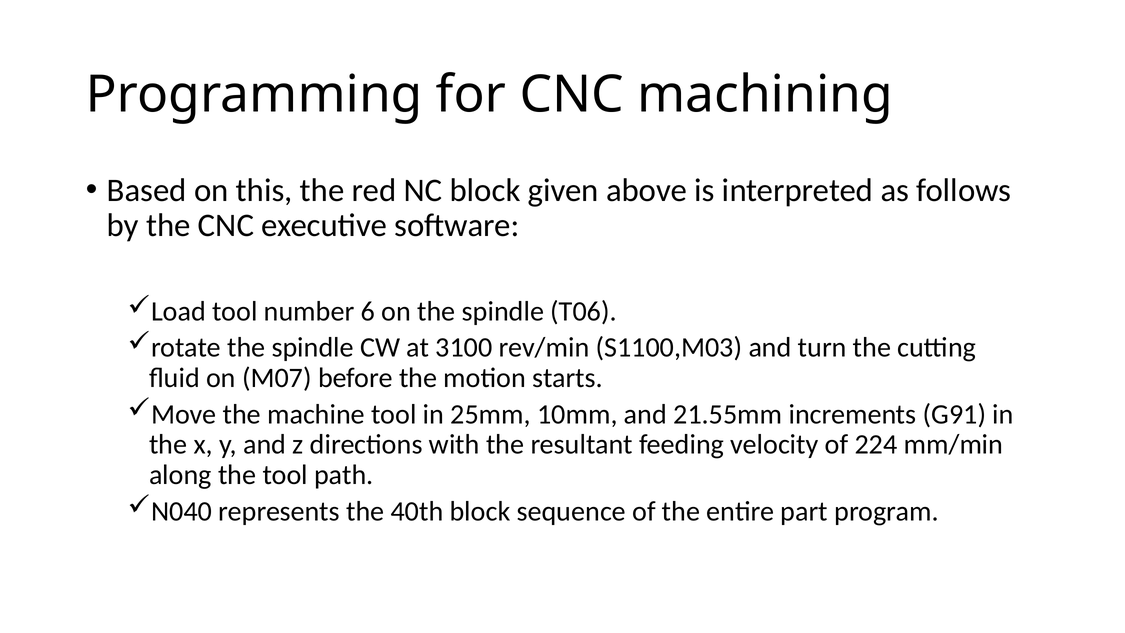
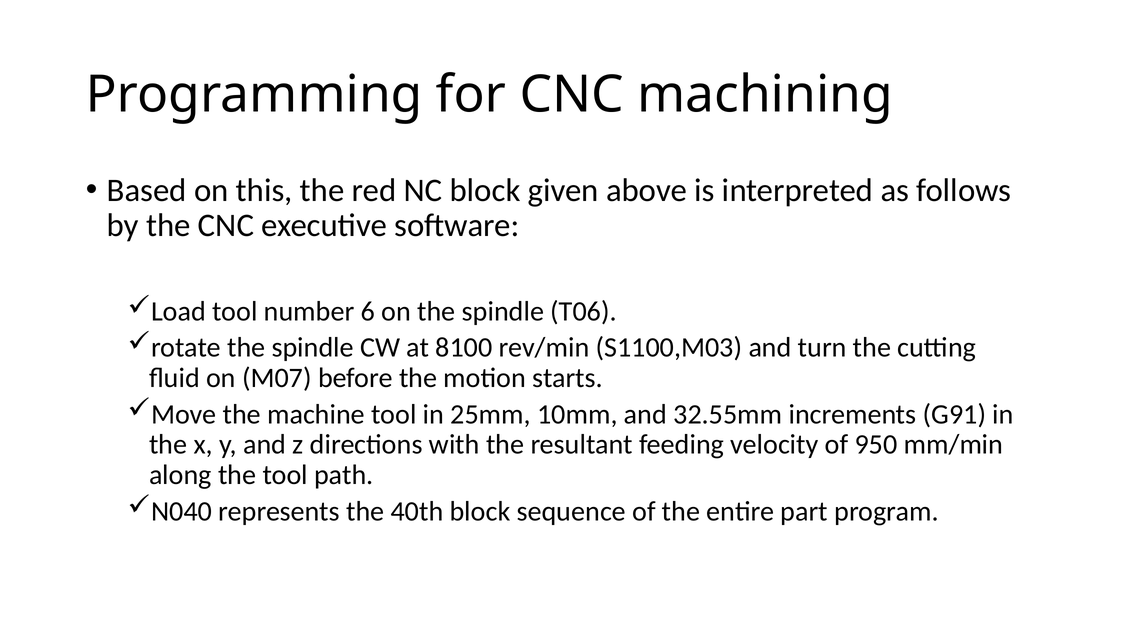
3100: 3100 -> 8100
21.55mm: 21.55mm -> 32.55mm
224: 224 -> 950
